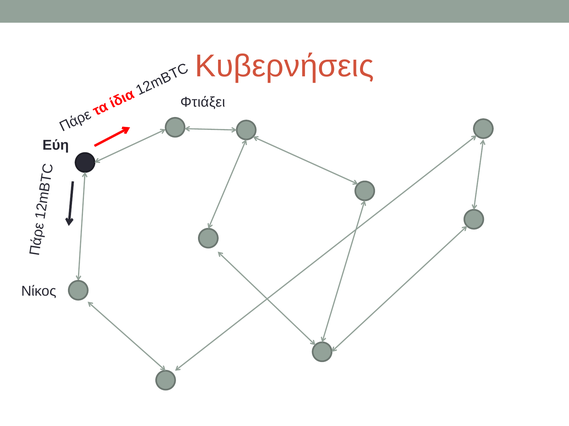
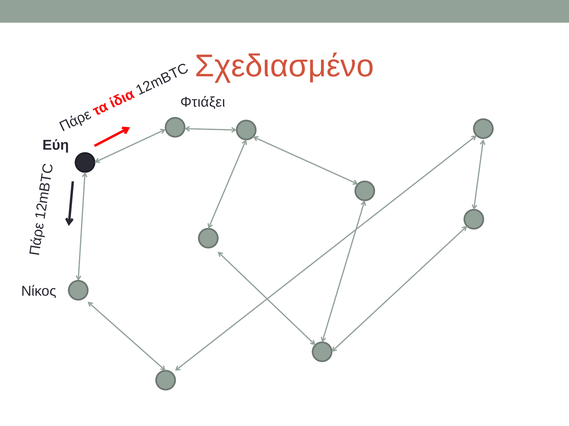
Κυβερνήσεις: Κυβερνήσεις -> Σχεδιασμένο
